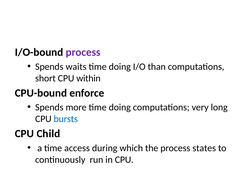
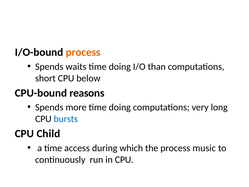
process at (83, 52) colour: purple -> orange
within: within -> below
enforce: enforce -> reasons
states: states -> music
